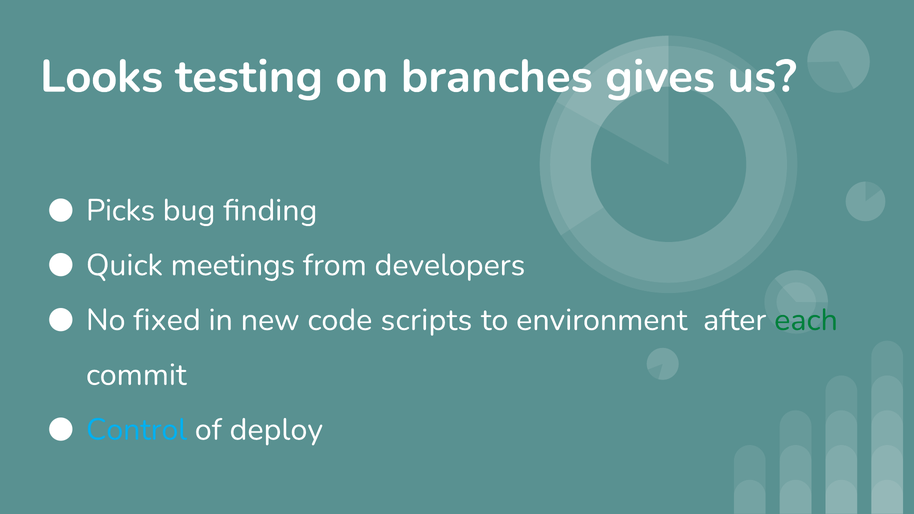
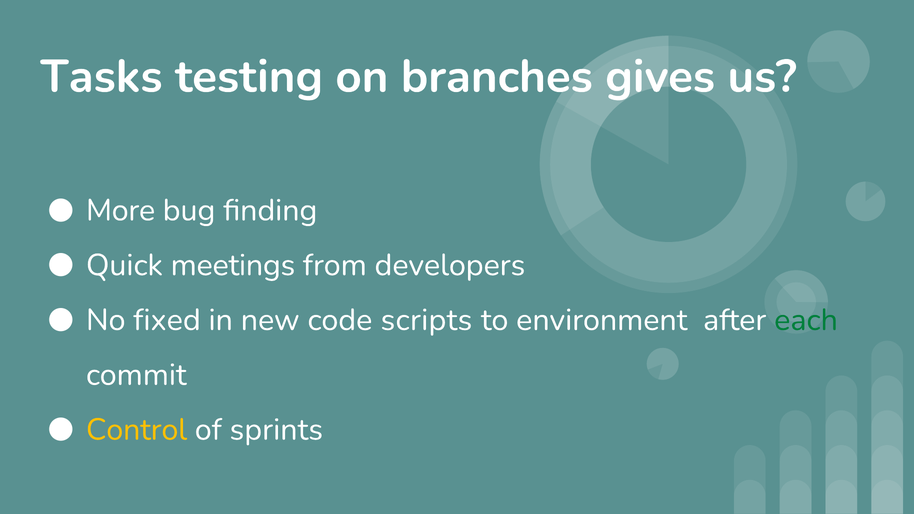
Looks: Looks -> Tasks
Picks: Picks -> More
Control colour: light blue -> yellow
deploy: deploy -> sprints
